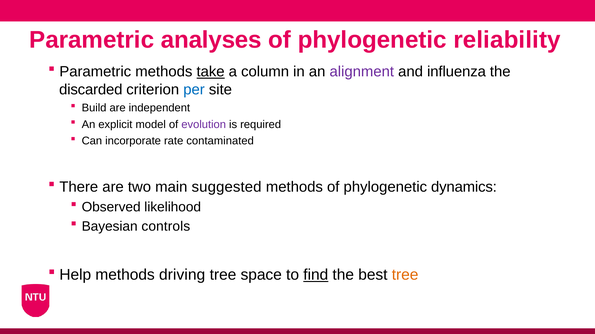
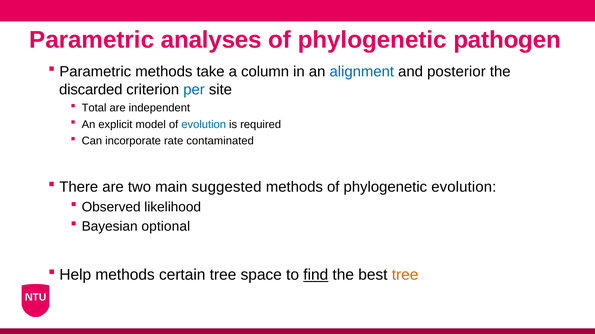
reliability: reliability -> pathogen
take underline: present -> none
alignment colour: purple -> blue
influenza: influenza -> posterior
Build: Build -> Total
evolution at (204, 125) colour: purple -> blue
phylogenetic dynamics: dynamics -> evolution
controls: controls -> optional
driving: driving -> certain
